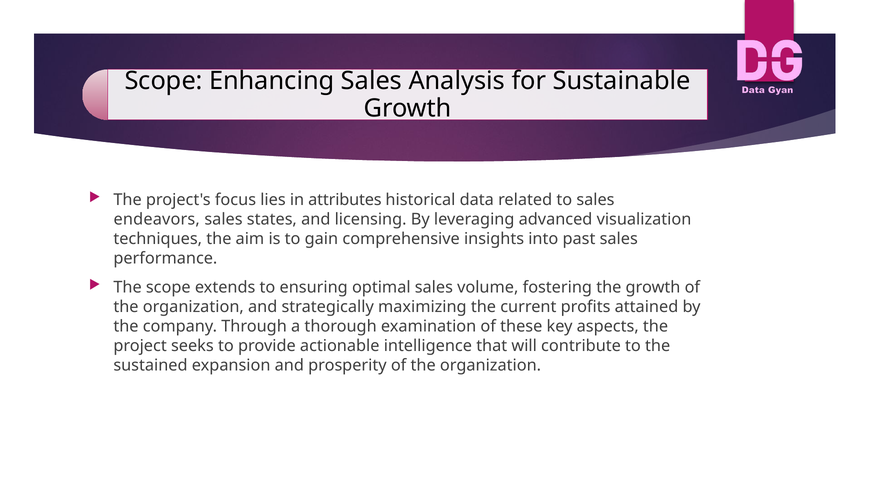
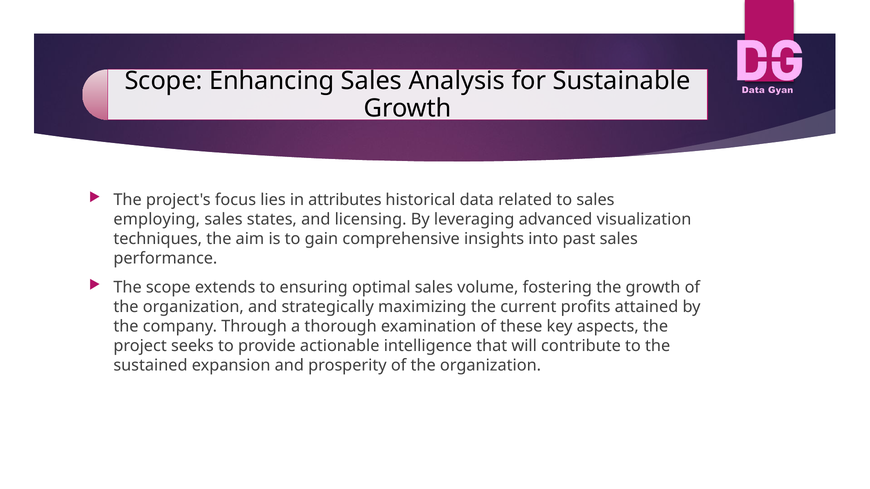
endeavors: endeavors -> employing
